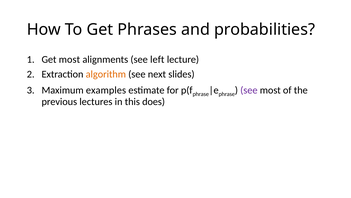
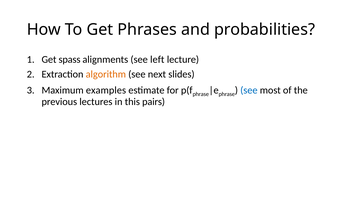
Get most: most -> spass
see at (249, 90) colour: purple -> blue
does: does -> pairs
